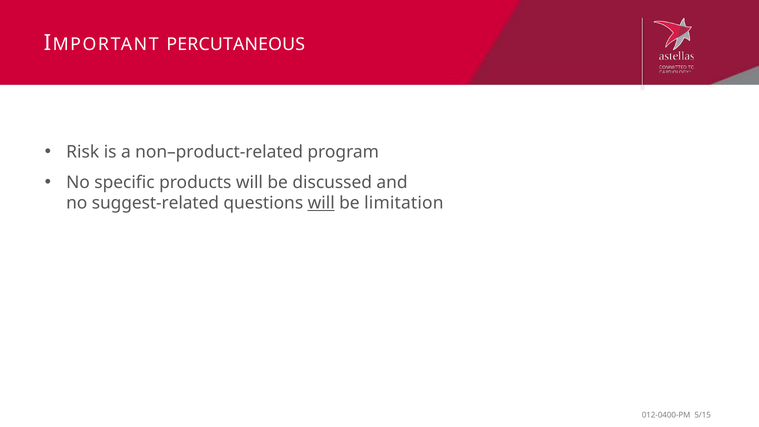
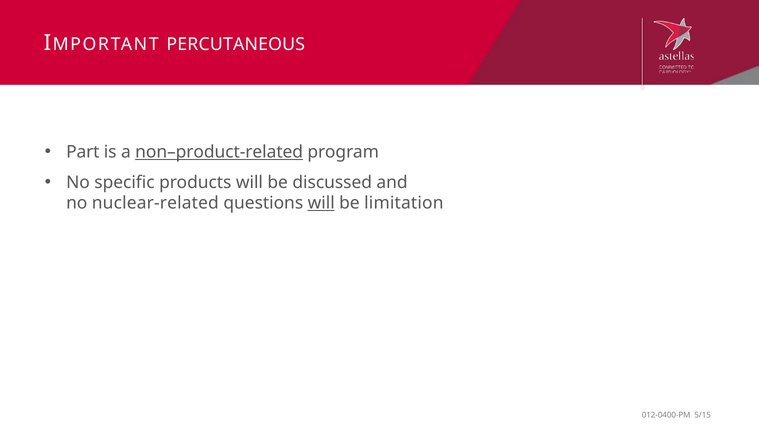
Risk: Risk -> Part
non–product-related underline: none -> present
suggest-related: suggest-related -> nuclear-related
